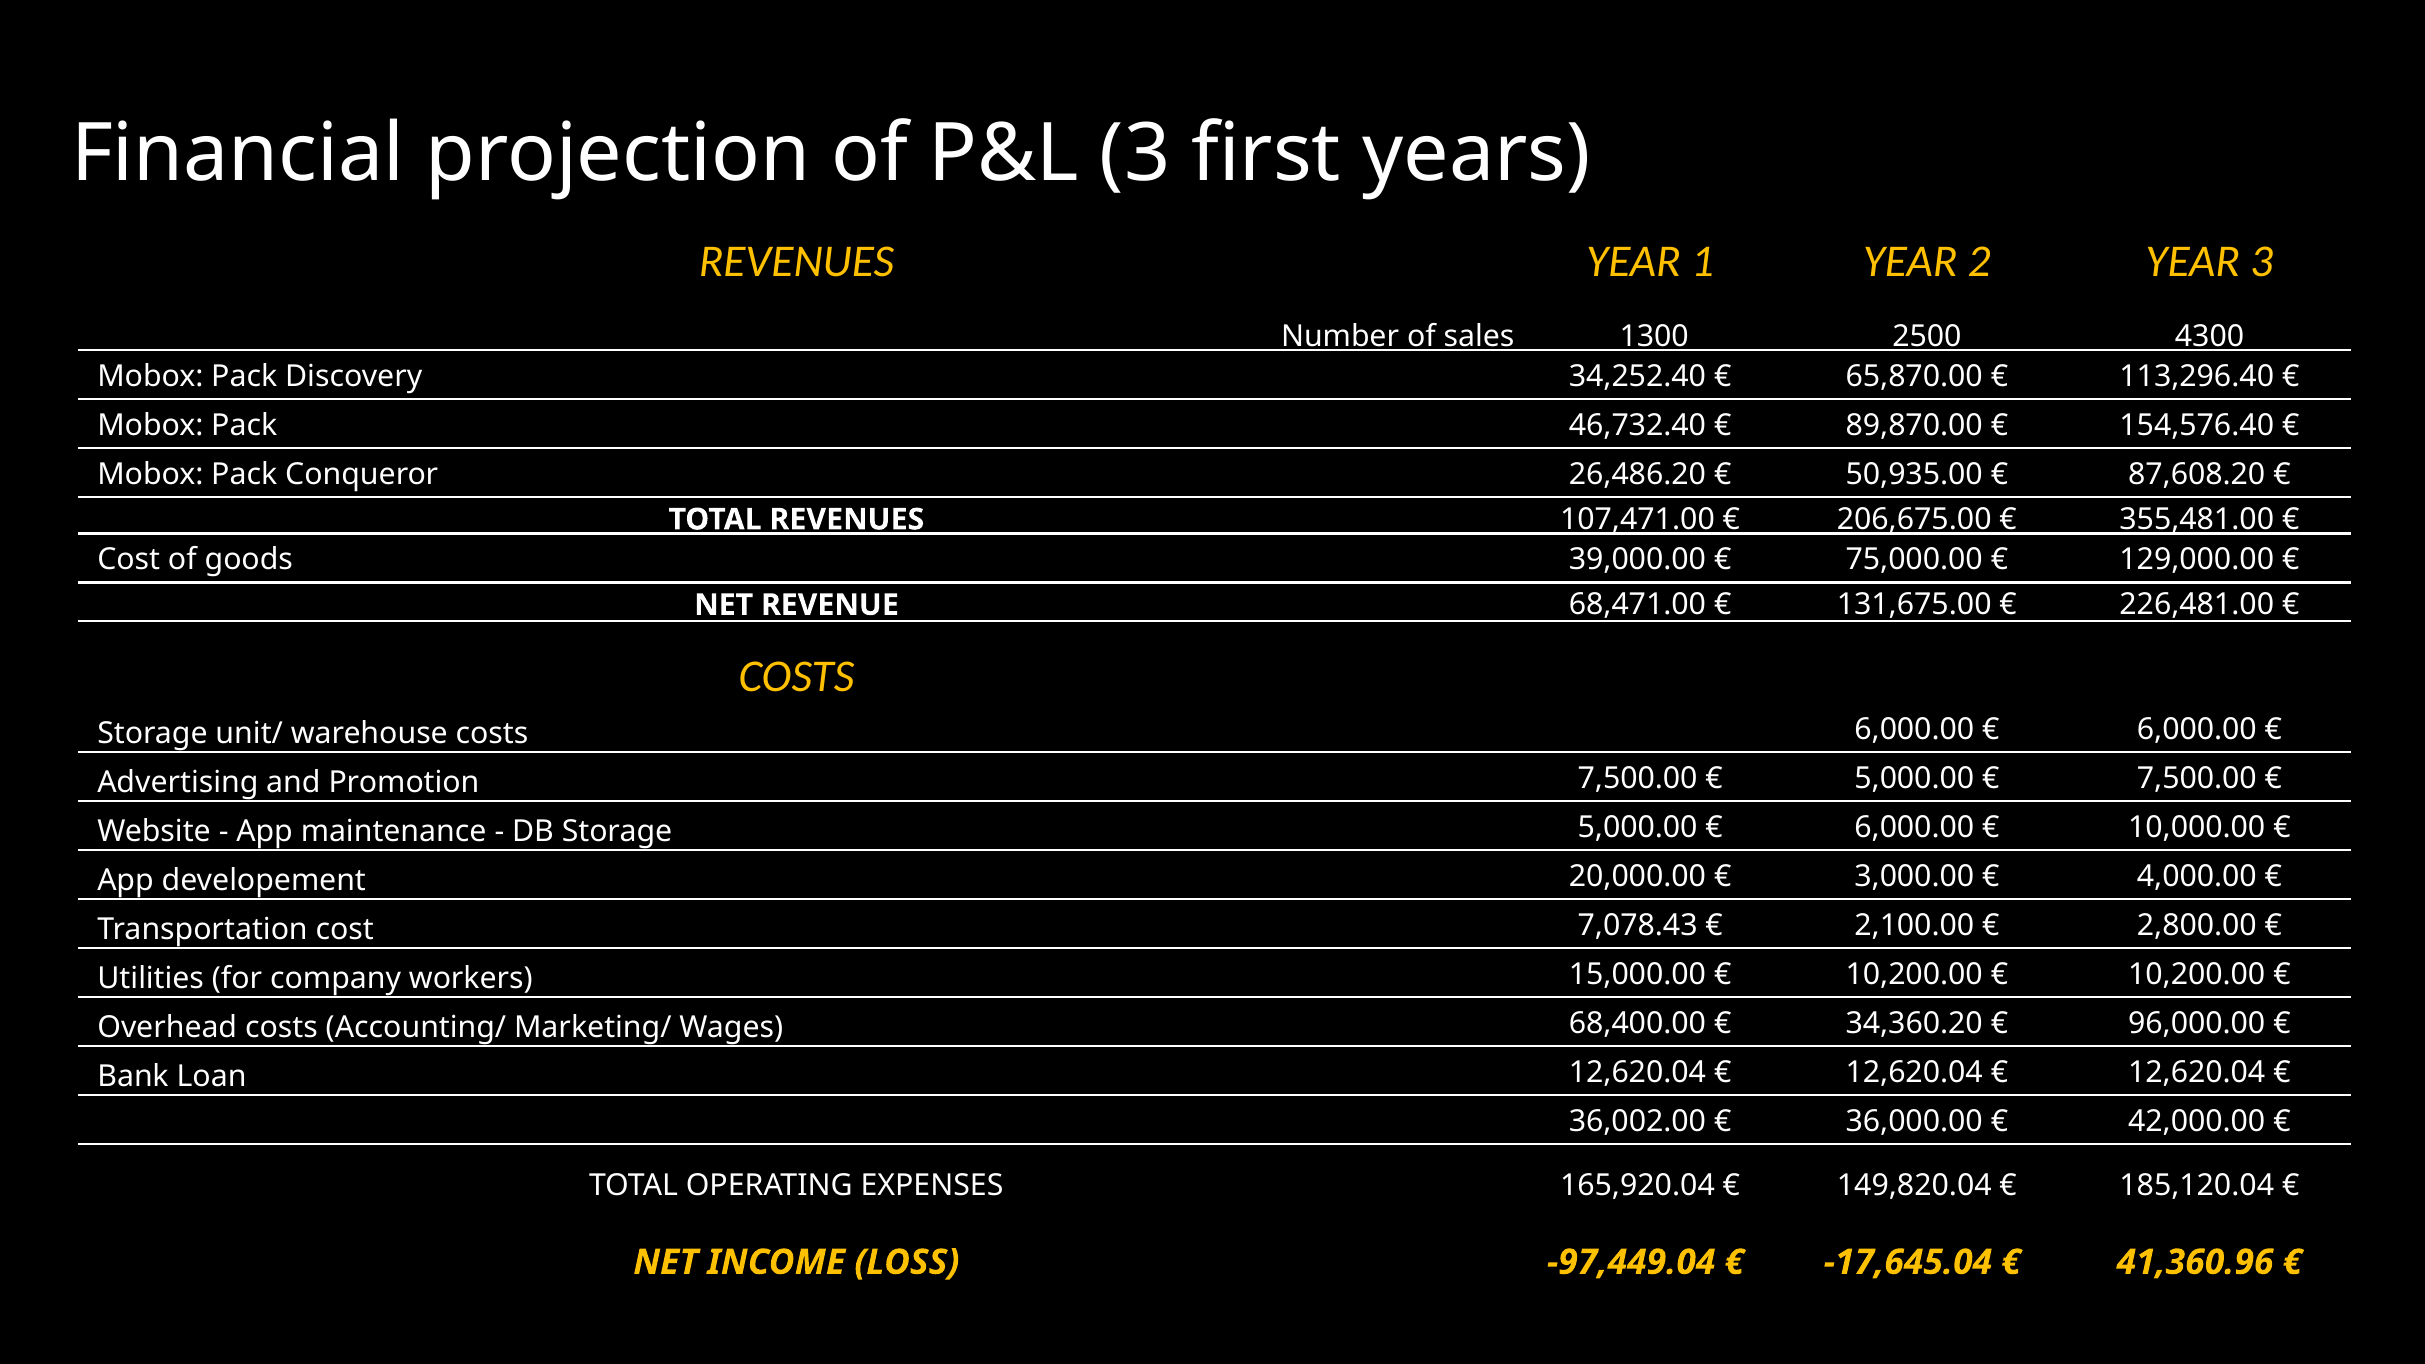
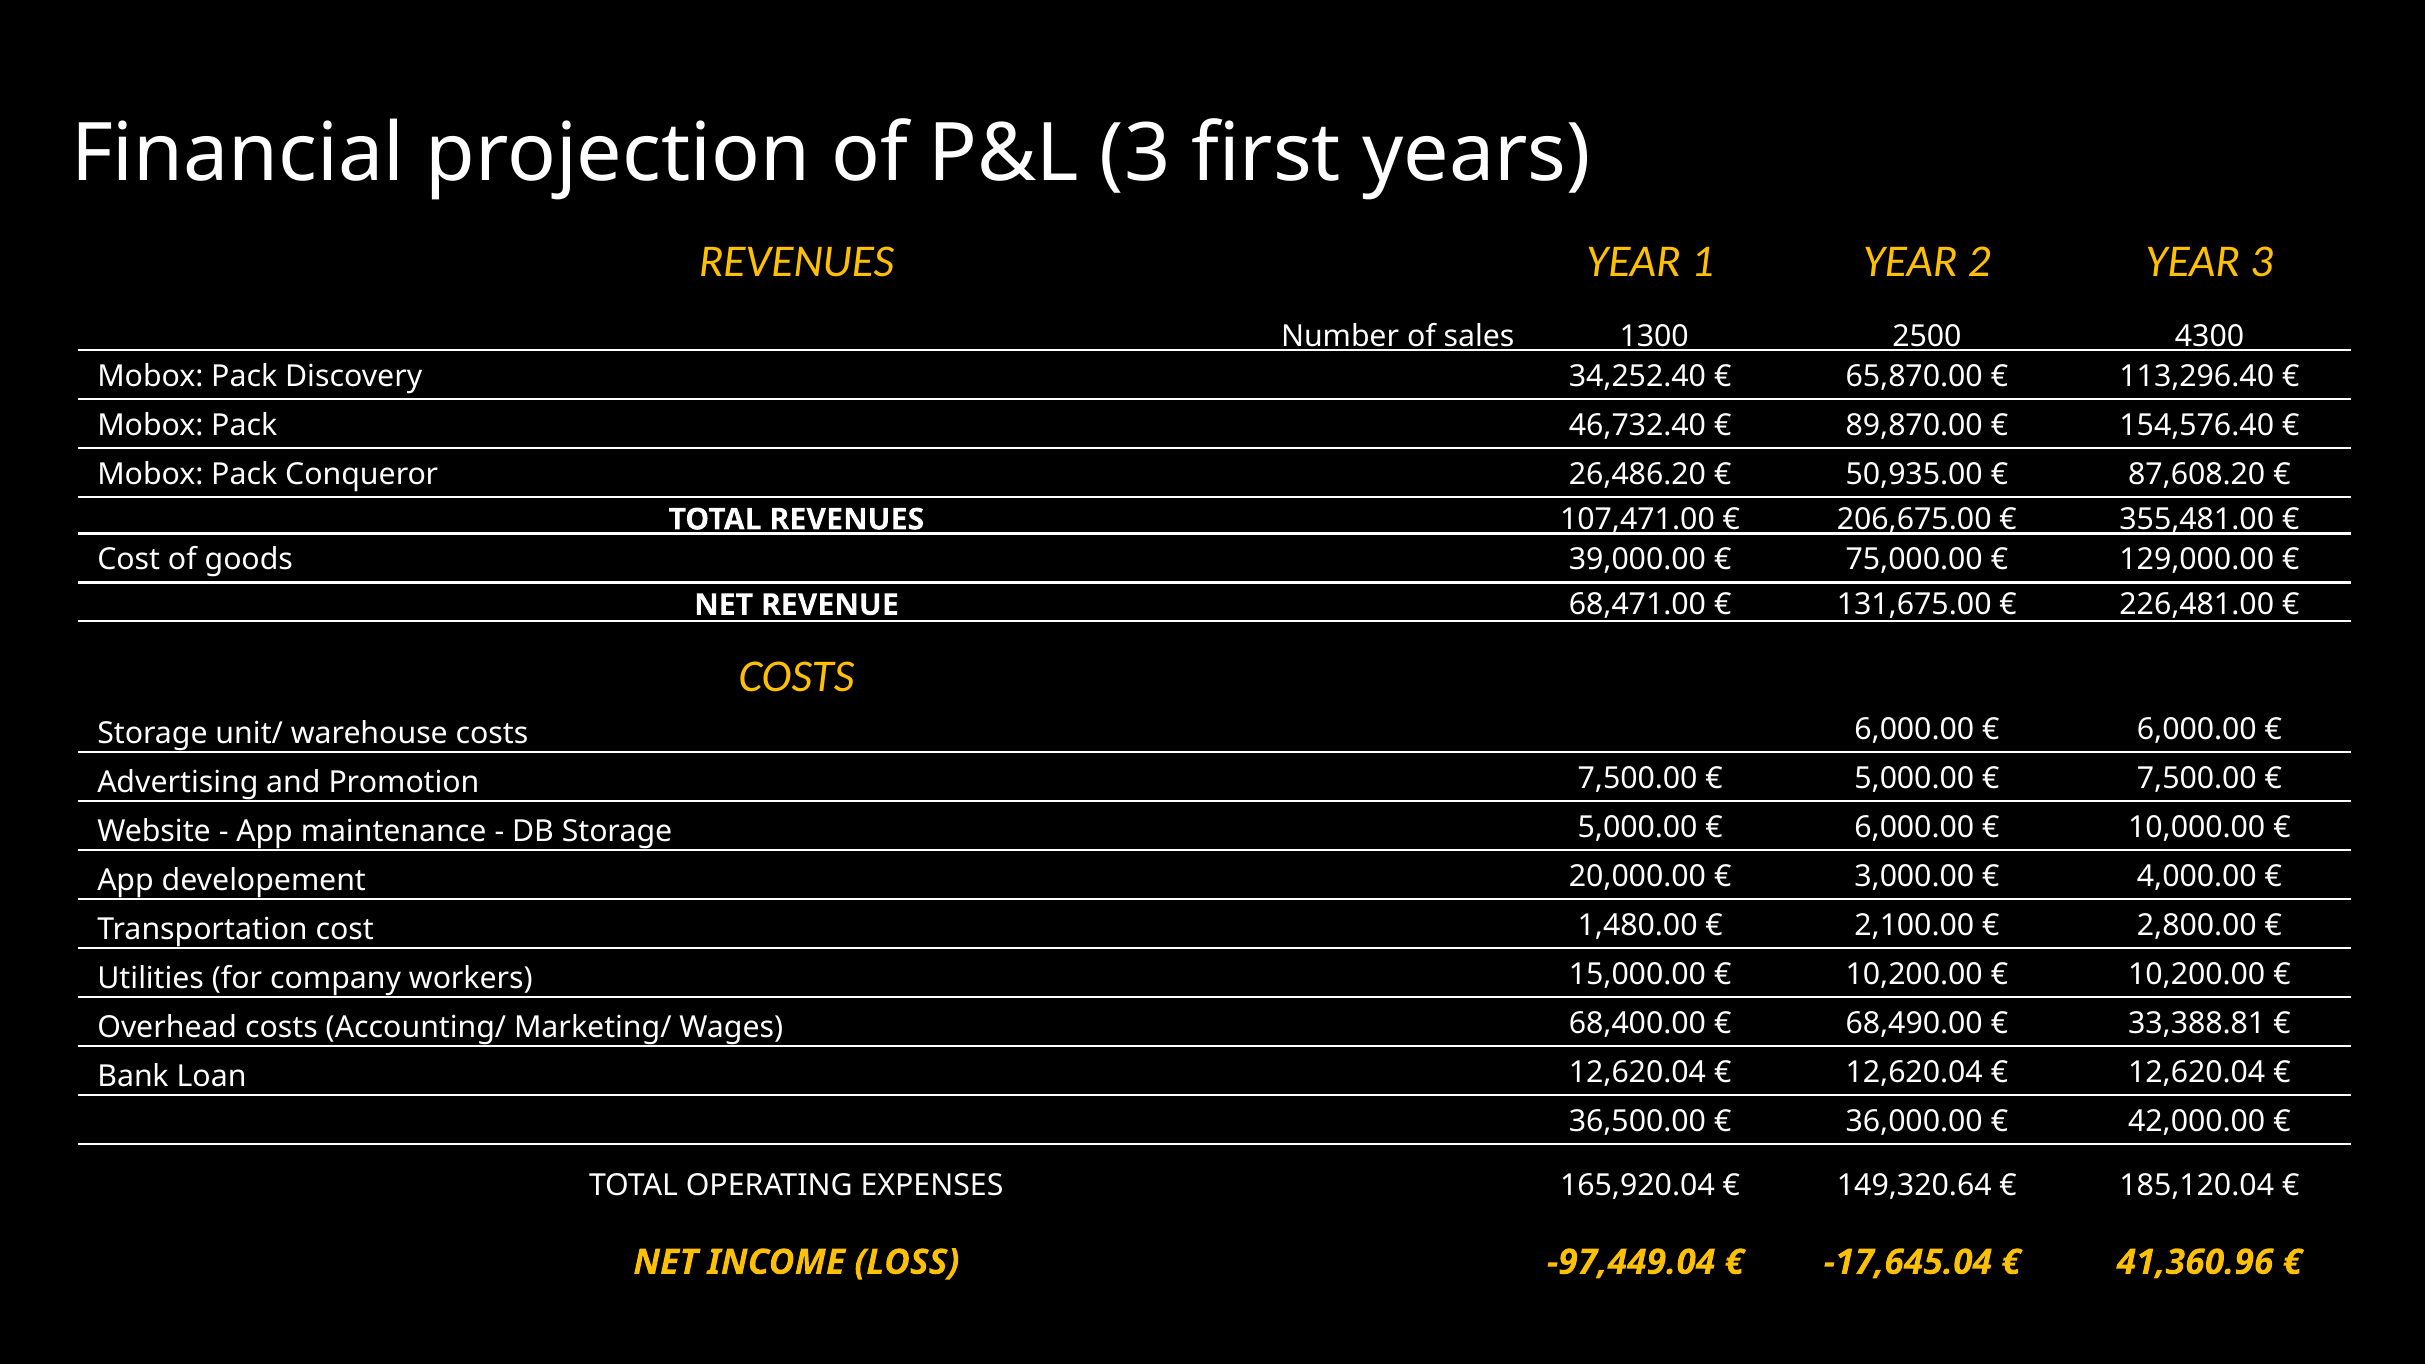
7,078.43: 7,078.43 -> 1,480.00
34,360.20: 34,360.20 -> 68,490.00
96,000.00: 96,000.00 -> 33,388.81
36,002.00: 36,002.00 -> 36,500.00
149,820.04: 149,820.04 -> 149,320.64
